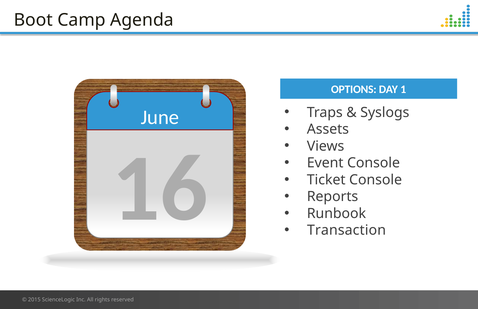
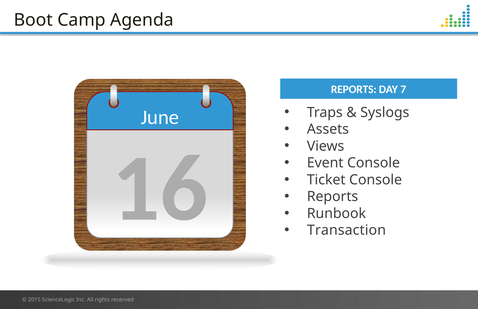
OPTIONS at (354, 90): OPTIONS -> REPORTS
1: 1 -> 7
